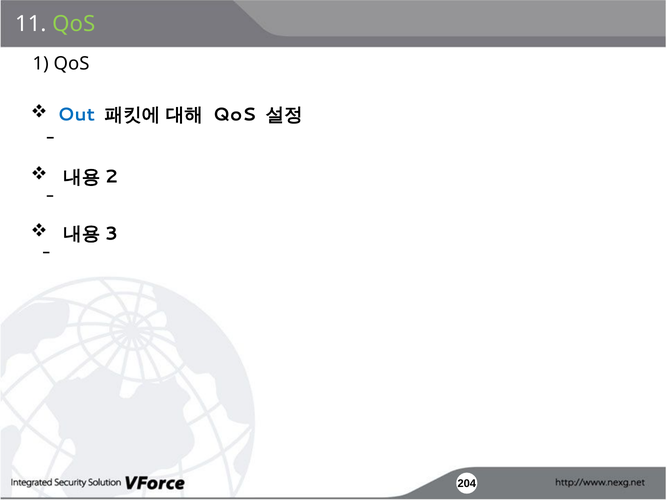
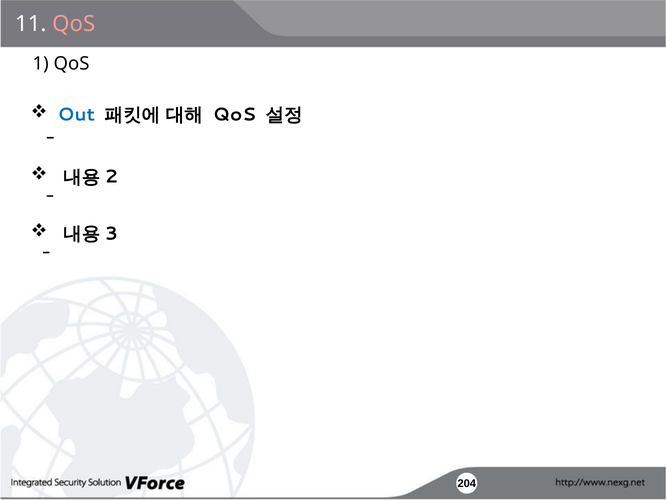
QoS at (74, 24) colour: light green -> pink
